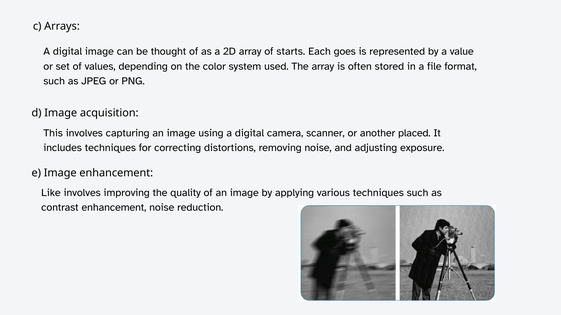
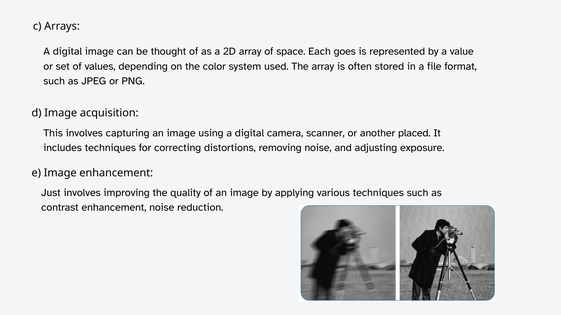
starts: starts -> space
Like: Like -> Just
